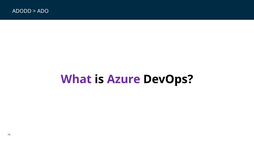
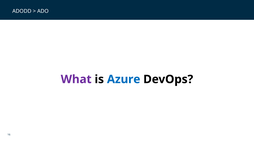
Azure colour: purple -> blue
